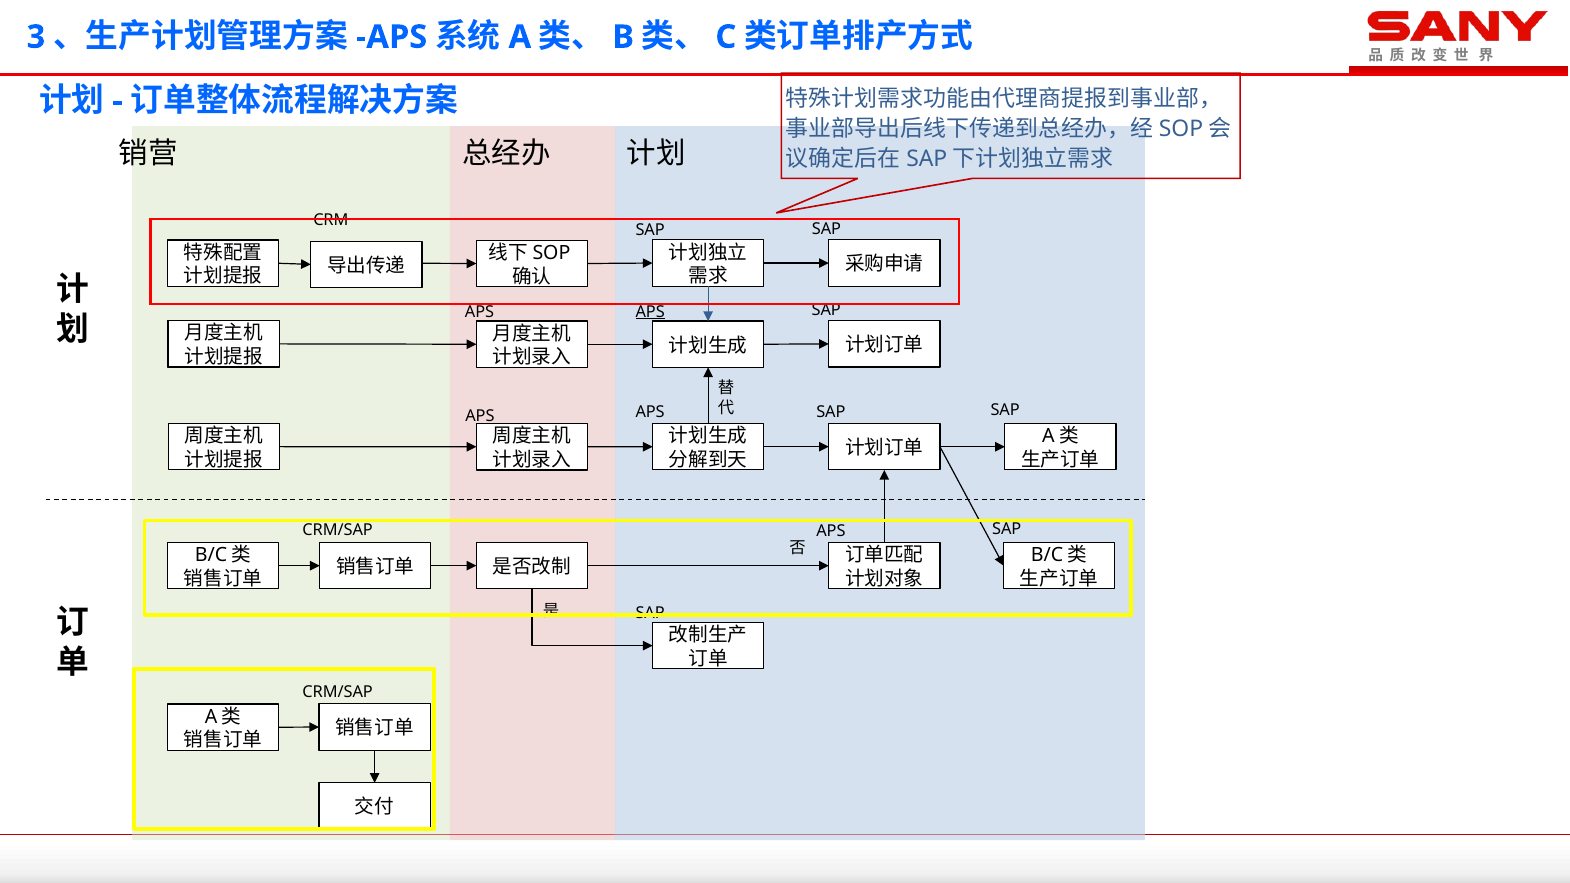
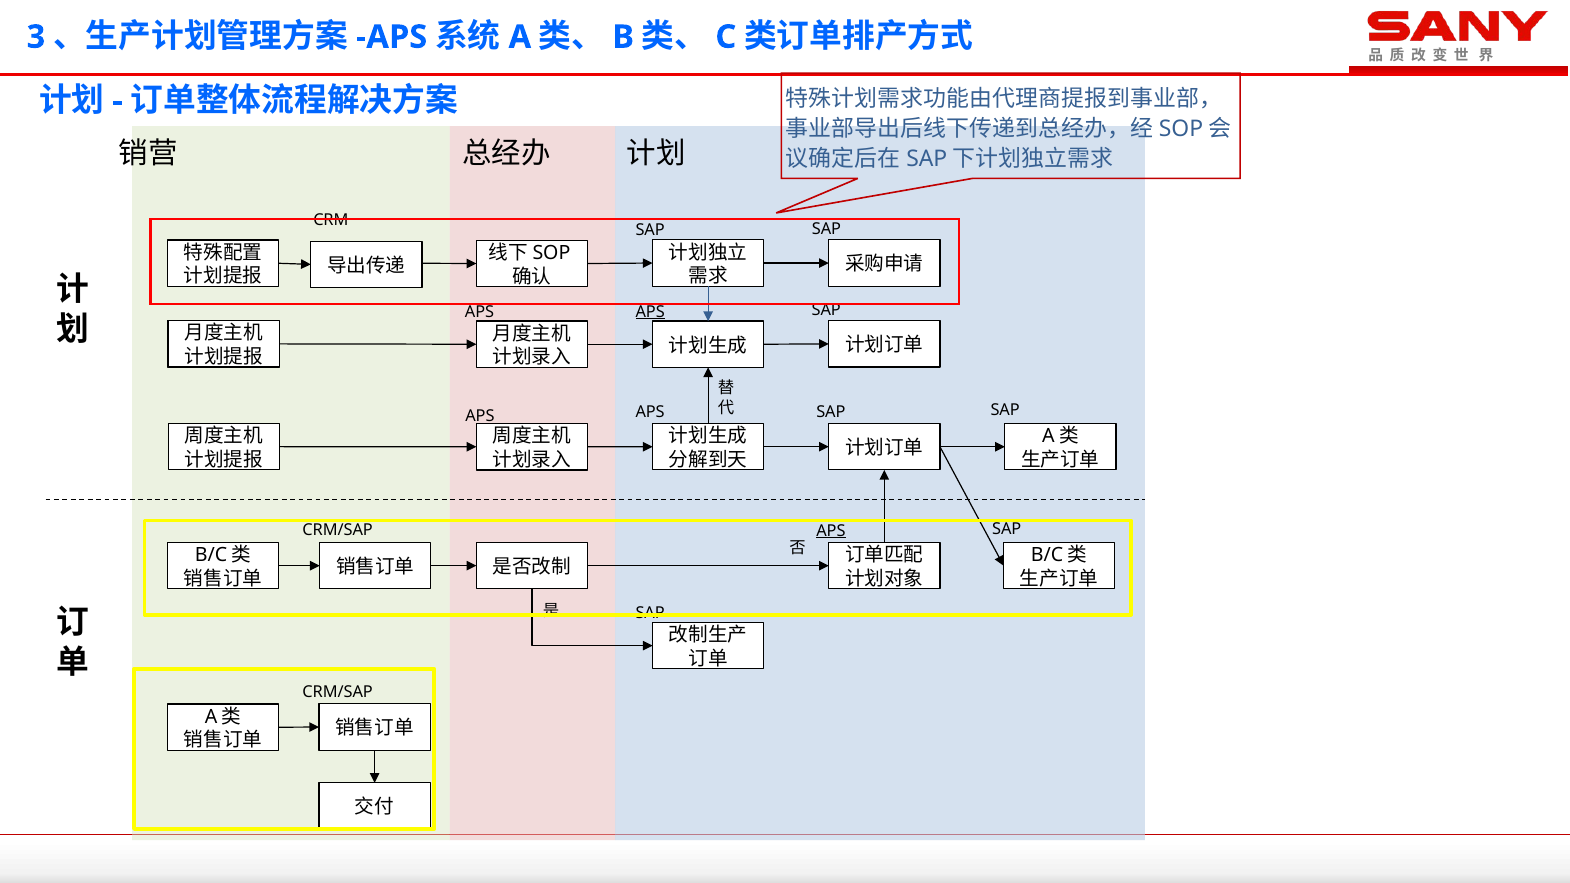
APS at (831, 531) underline: none -> present
